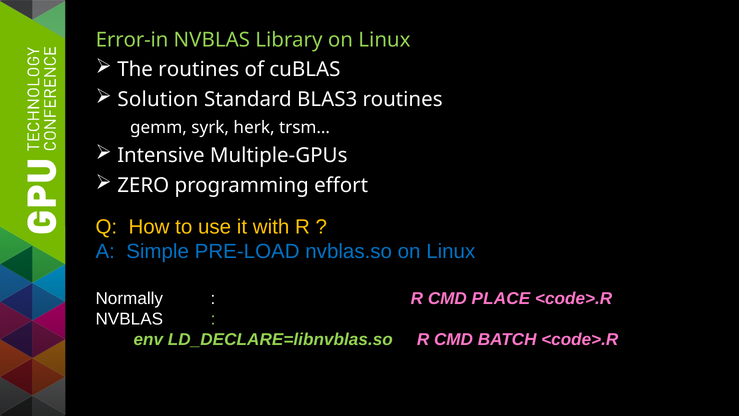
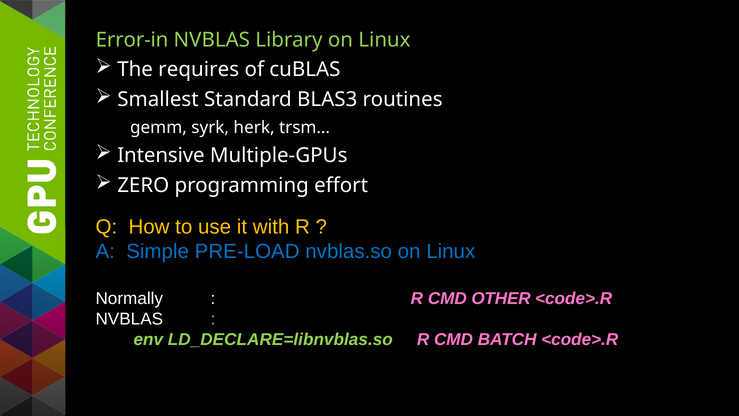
The routines: routines -> requires
Solution: Solution -> Smallest
PLACE: PLACE -> OTHER
